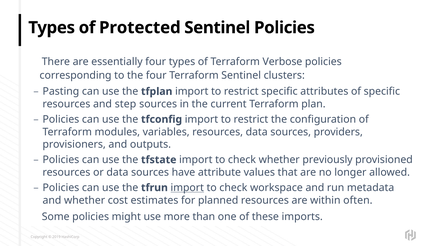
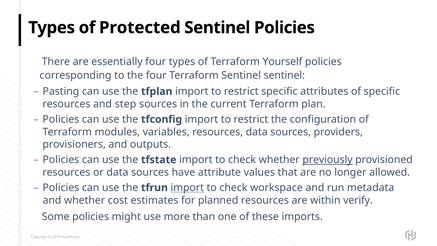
Verbose: Verbose -> Yourself
Sentinel clusters: clusters -> sentinel
previously underline: none -> present
often: often -> verify
